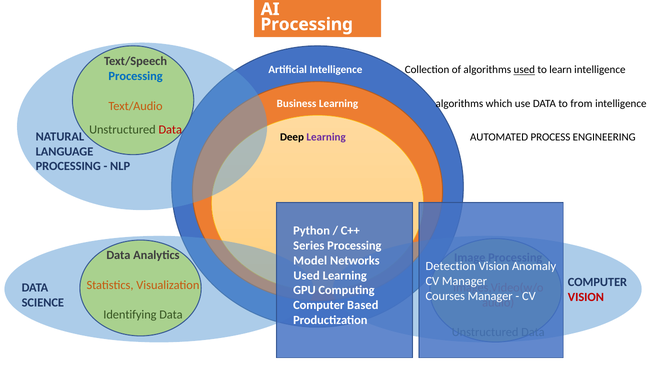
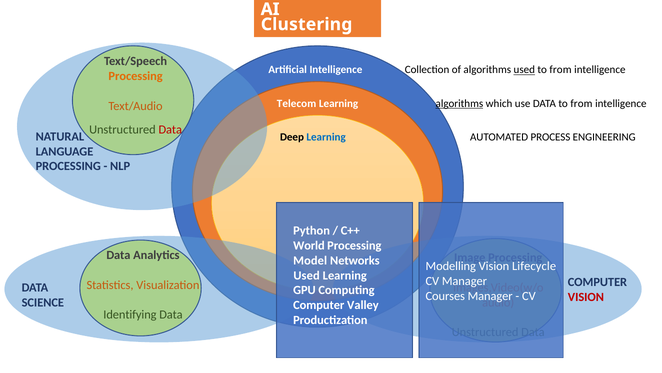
Processing at (307, 24): Processing -> Clustering
learn at (561, 70): learn -> from
Processing at (136, 76) colour: blue -> orange
Business: Business -> Telecom
algorithms at (459, 103) underline: none -> present
Learning at (326, 137) colour: purple -> blue
Series: Series -> World
Detection: Detection -> Modelling
Anomaly: Anomaly -> Lifecycle
Based: Based -> Valley
